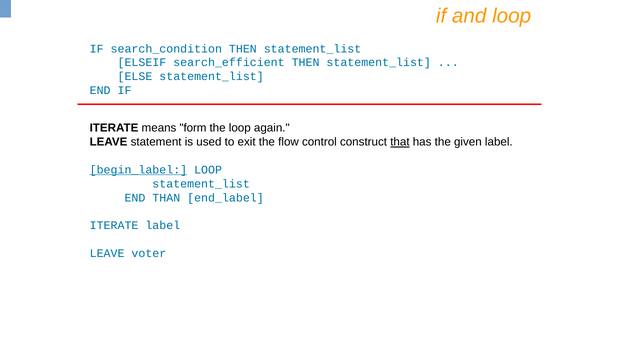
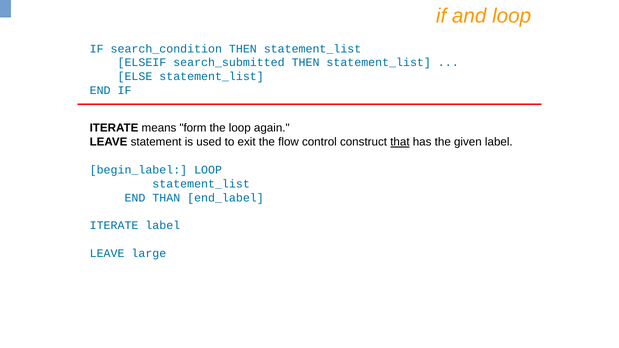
search_efficient: search_efficient -> search_submitted
begin_label underline: present -> none
voter: voter -> large
